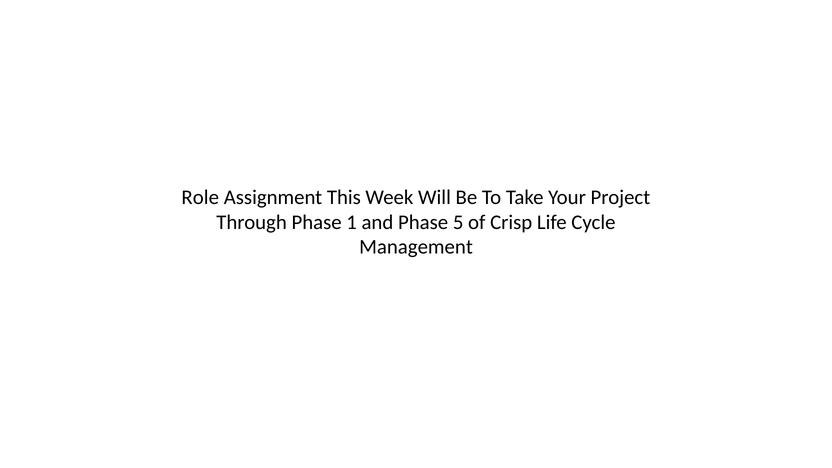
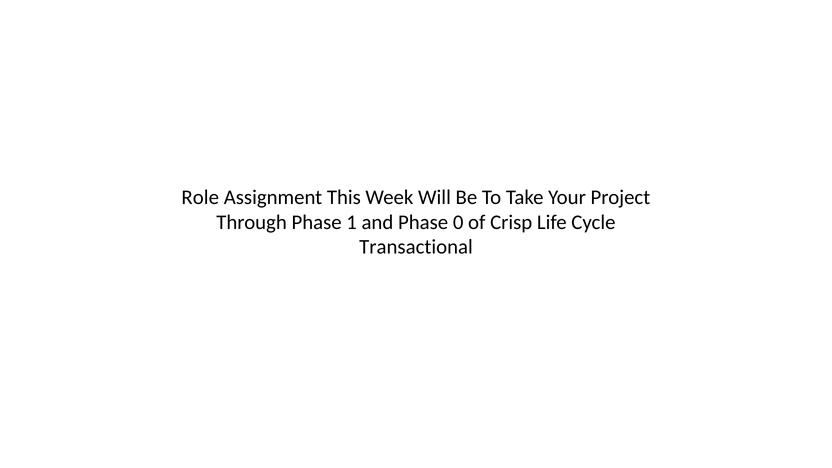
5: 5 -> 0
Management: Management -> Transactional
